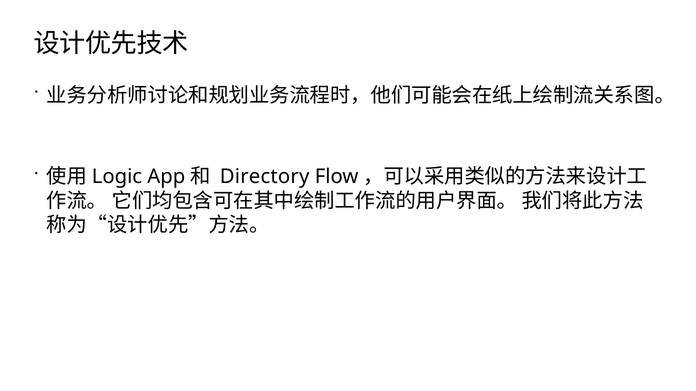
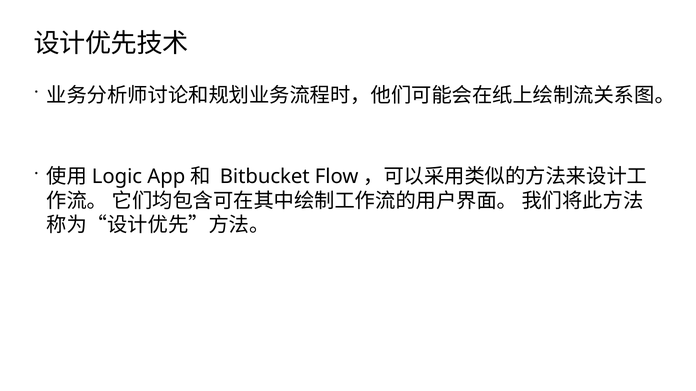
Directory: Directory -> Bitbucket
